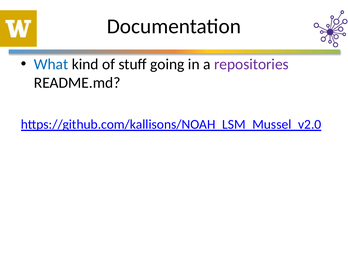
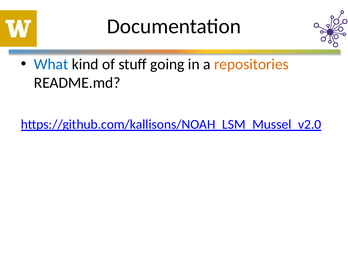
repositories colour: purple -> orange
